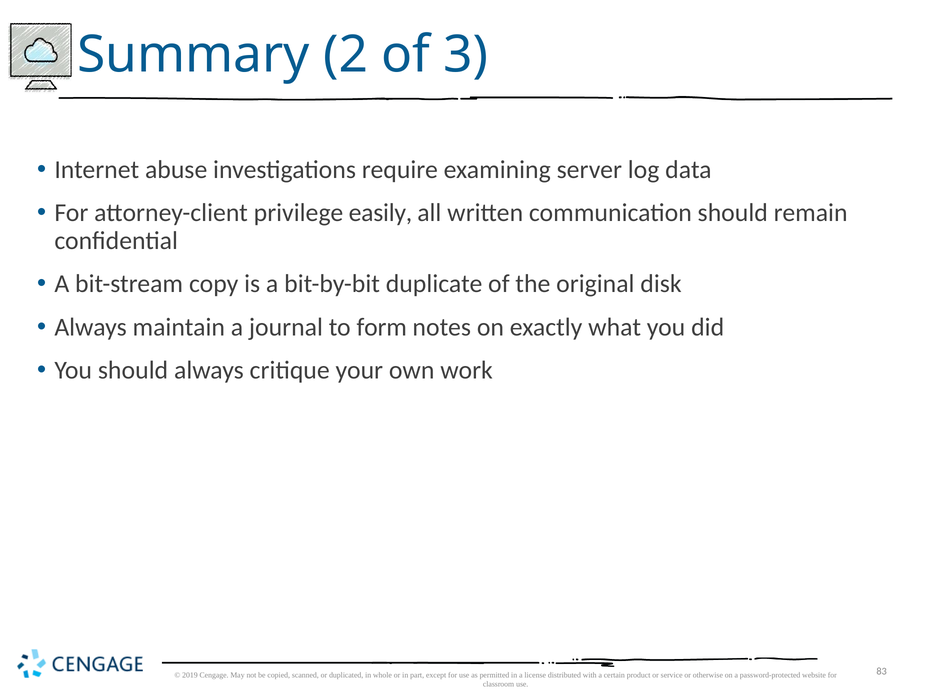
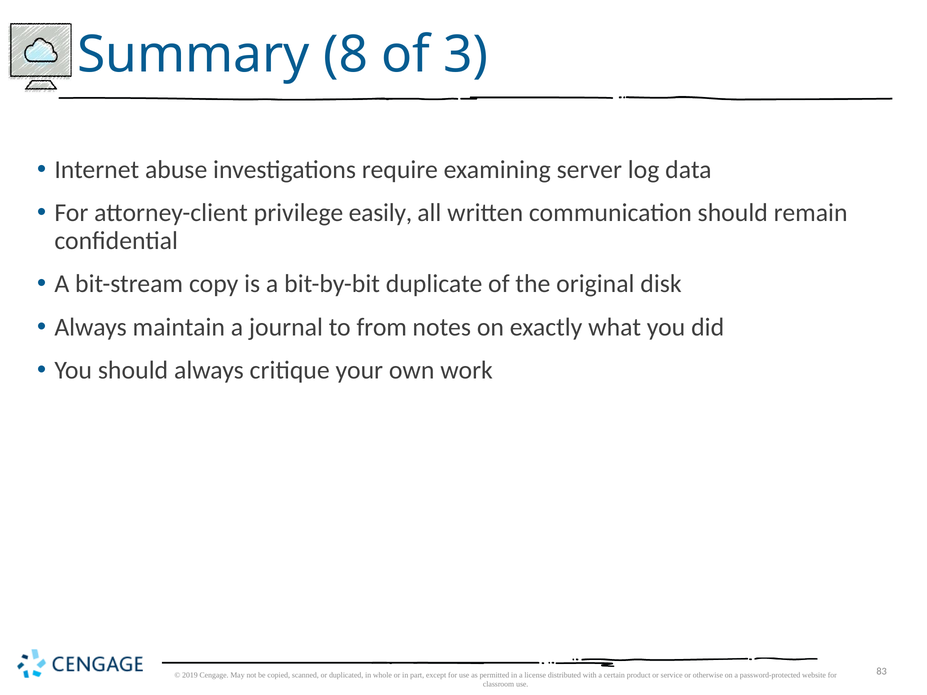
2: 2 -> 8
form: form -> from
